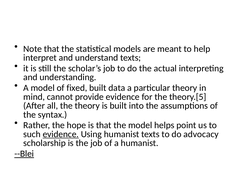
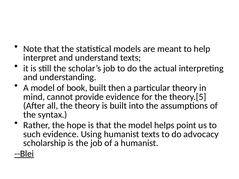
fixed: fixed -> book
data: data -> then
evidence at (61, 134) underline: present -> none
